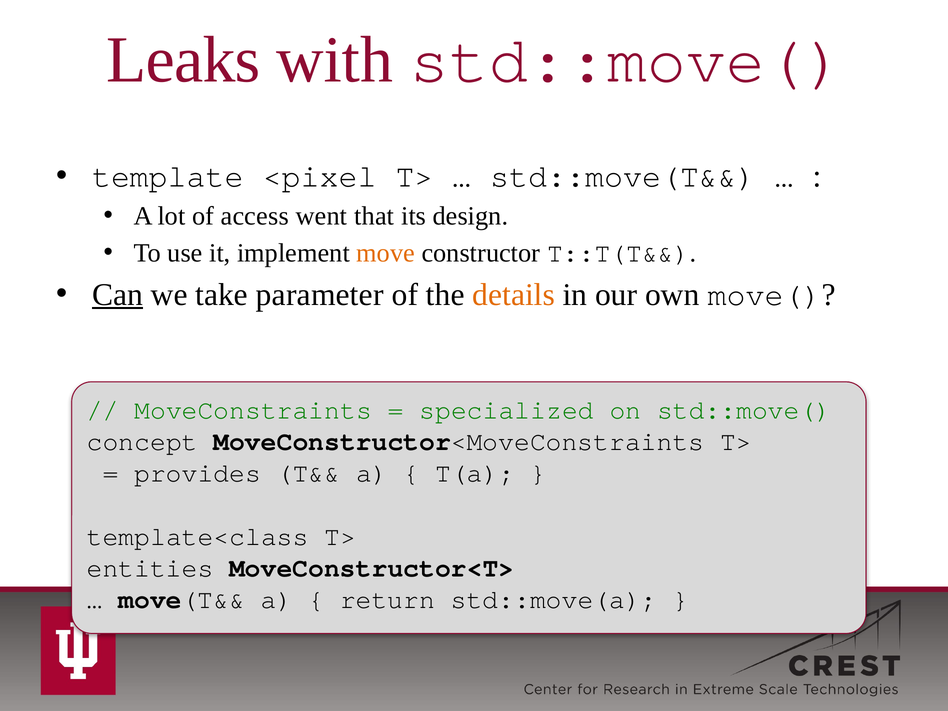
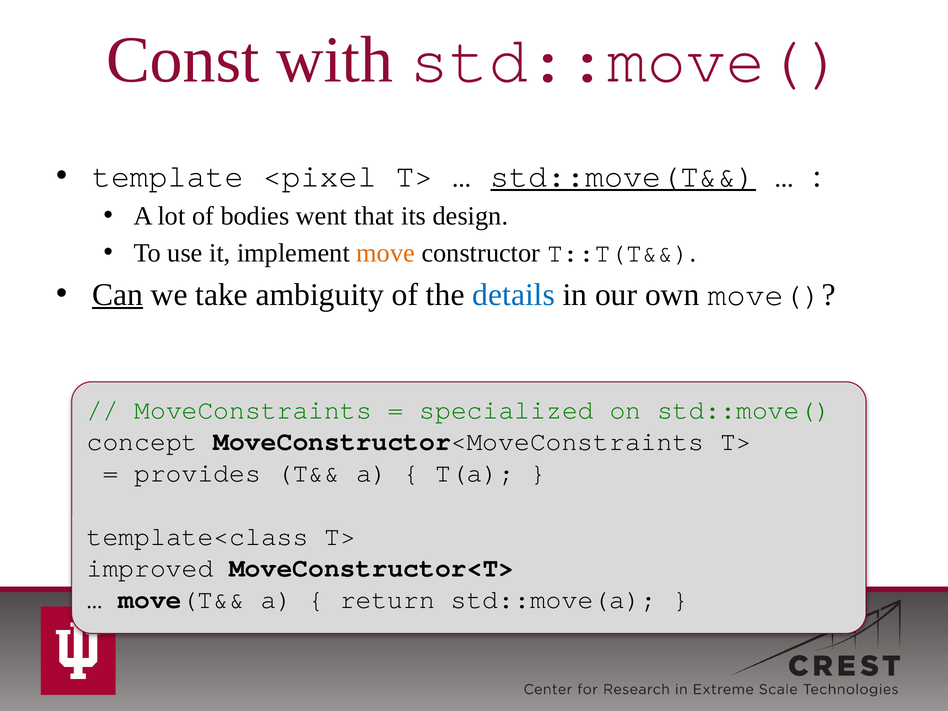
Leaks: Leaks -> Const
std::move(T&& underline: none -> present
access: access -> bodies
parameter: parameter -> ambiguity
details colour: orange -> blue
entities: entities -> improved
